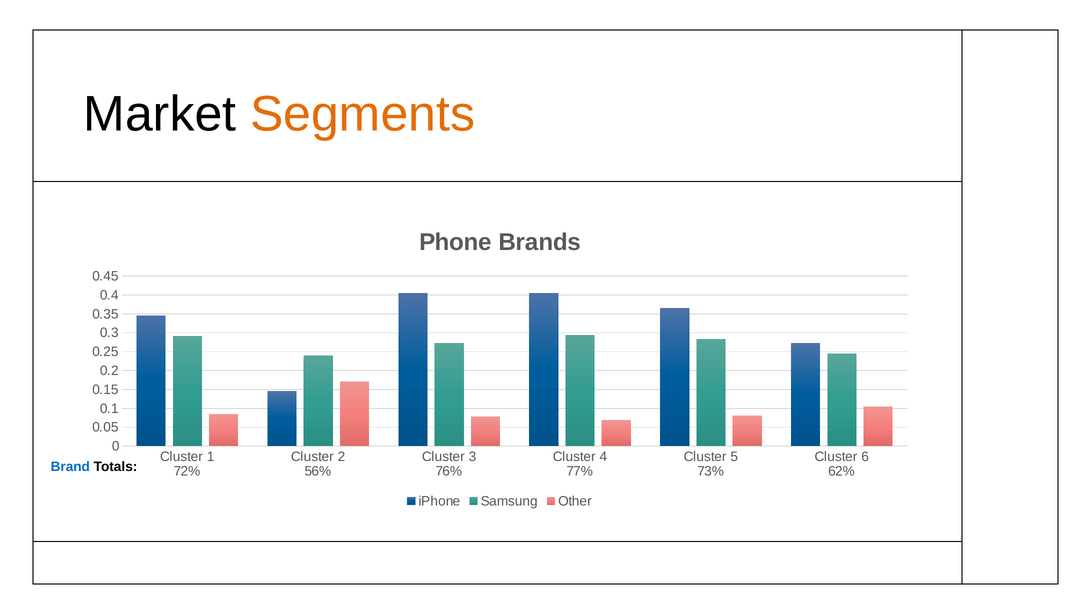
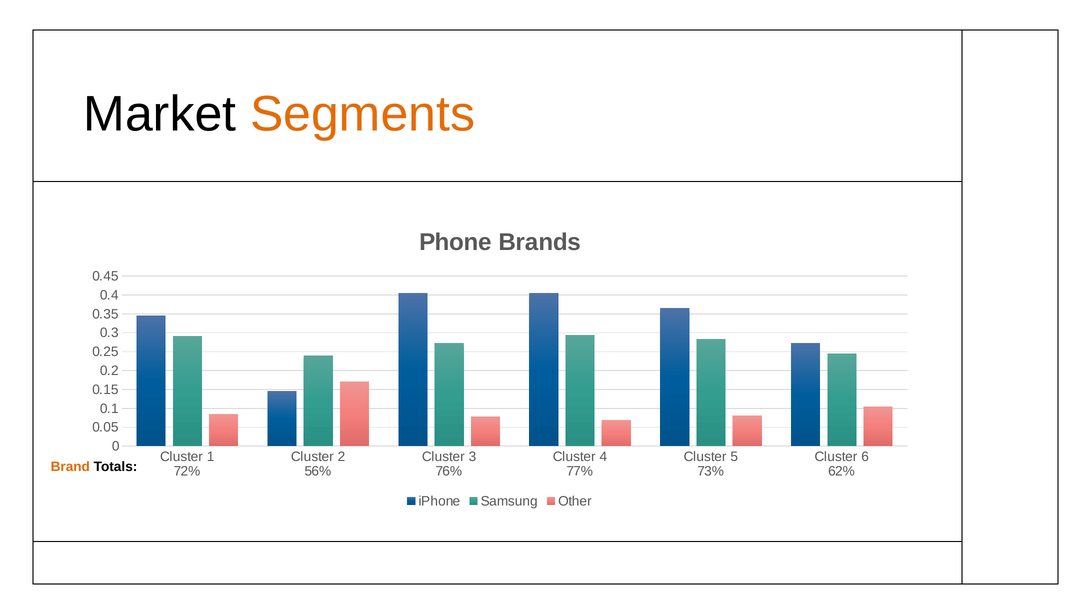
Brand colour: blue -> orange
